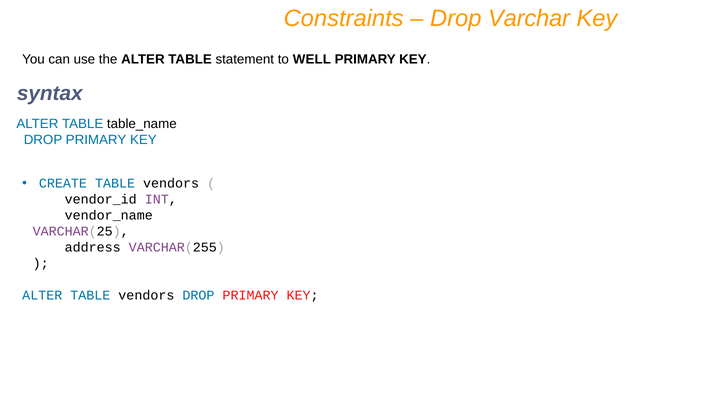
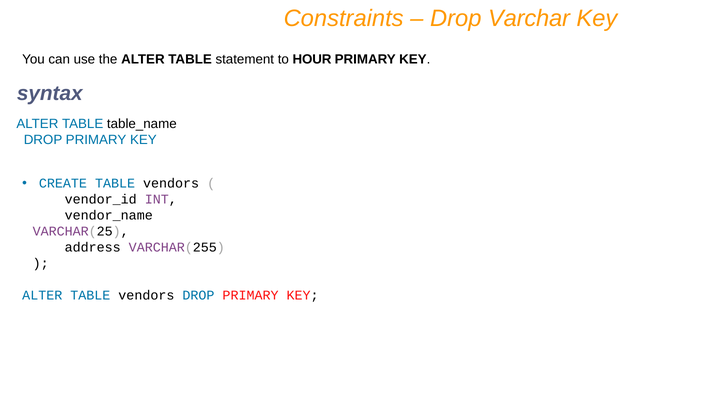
WELL: WELL -> HOUR
